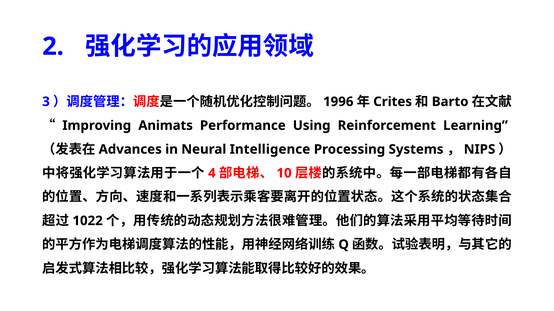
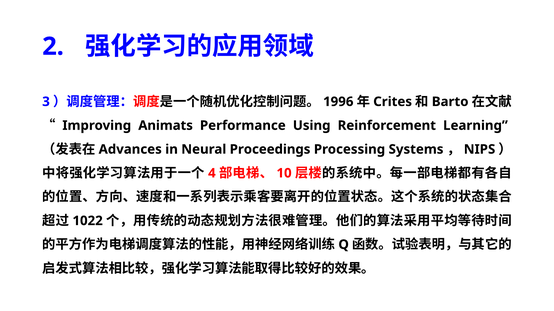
Intelligence: Intelligence -> Proceedings
